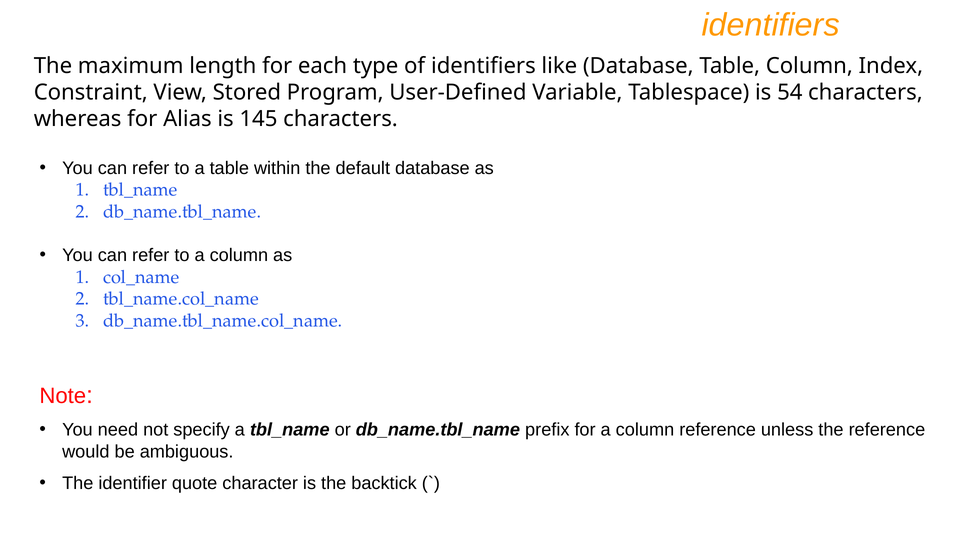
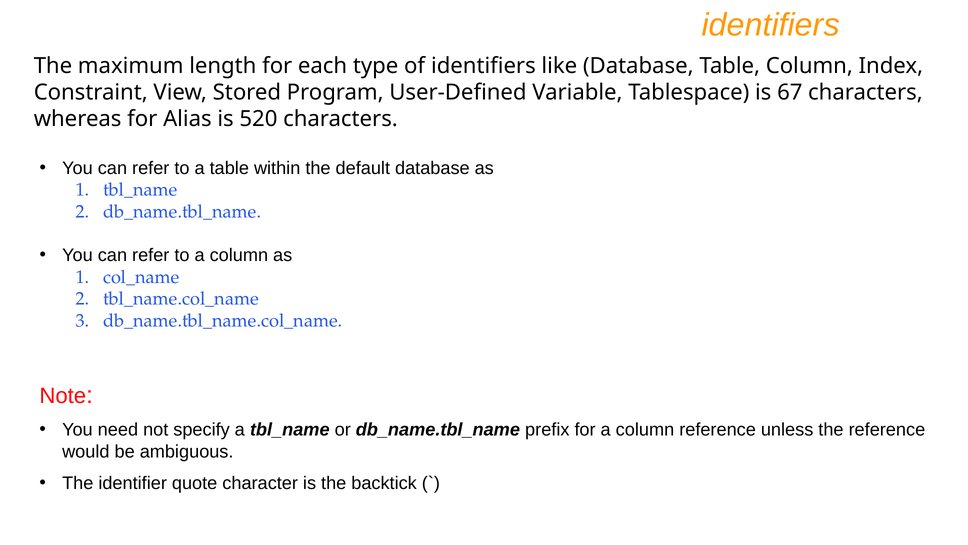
54: 54 -> 67
145: 145 -> 520
